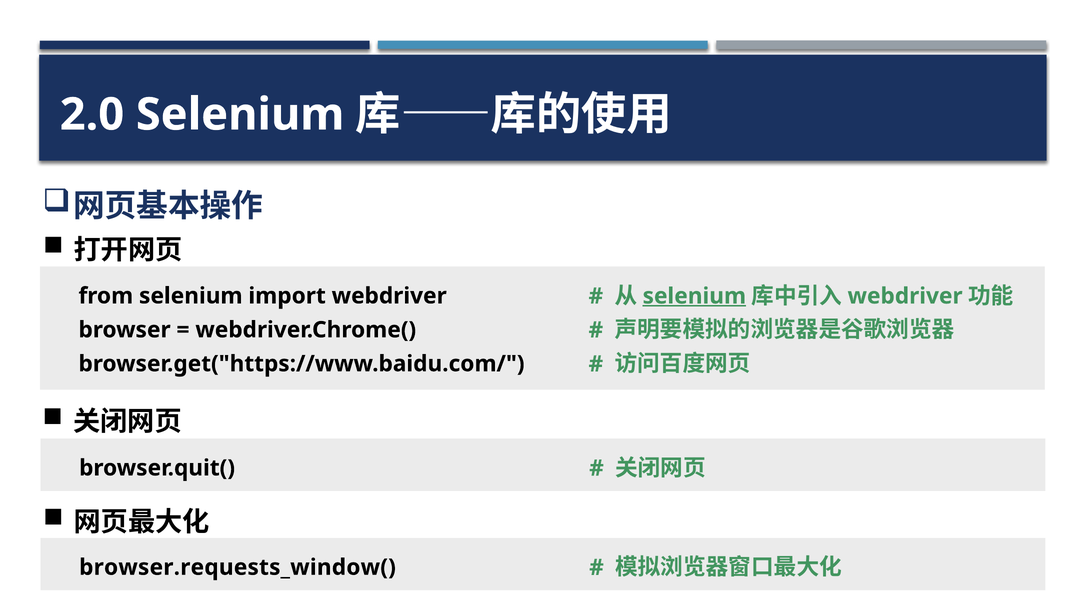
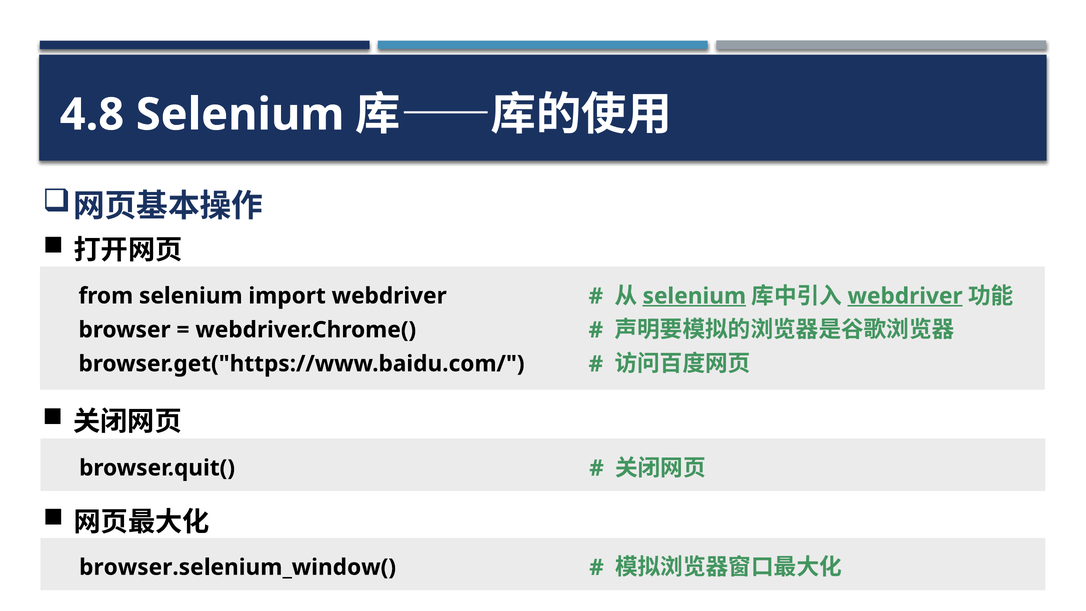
2.0: 2.0 -> 4.8
webdriver at (905, 296) underline: none -> present
browser.requests_window(: browser.requests_window( -> browser.selenium_window(
